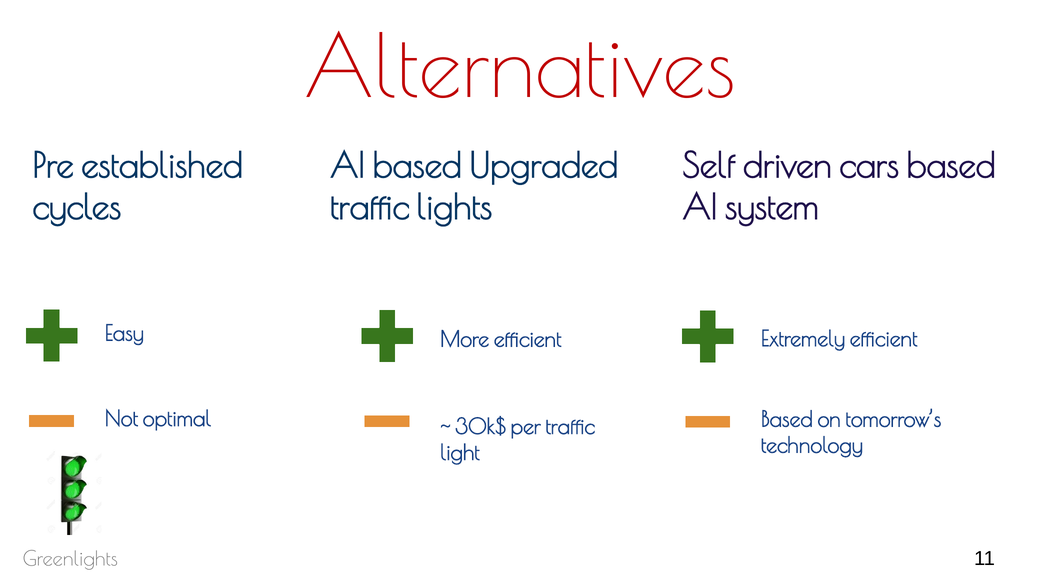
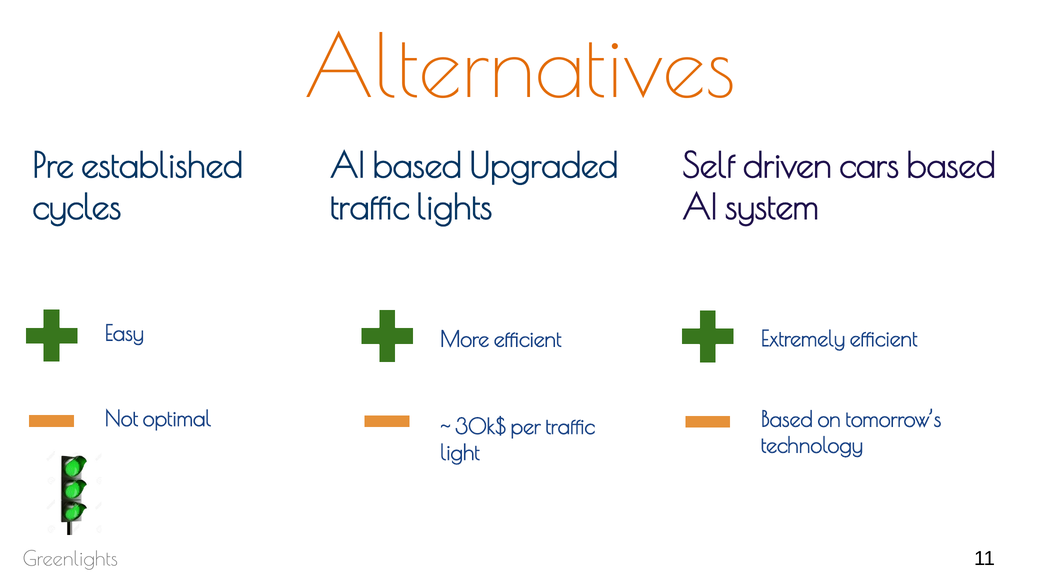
Alternatives colour: red -> orange
